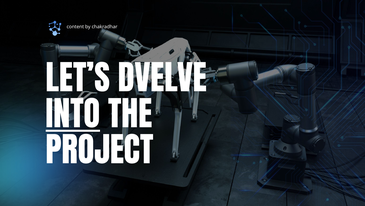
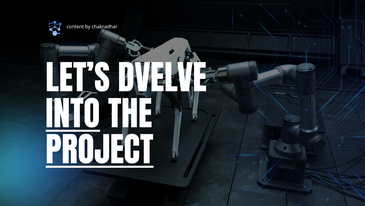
PROJECT underline: none -> present
